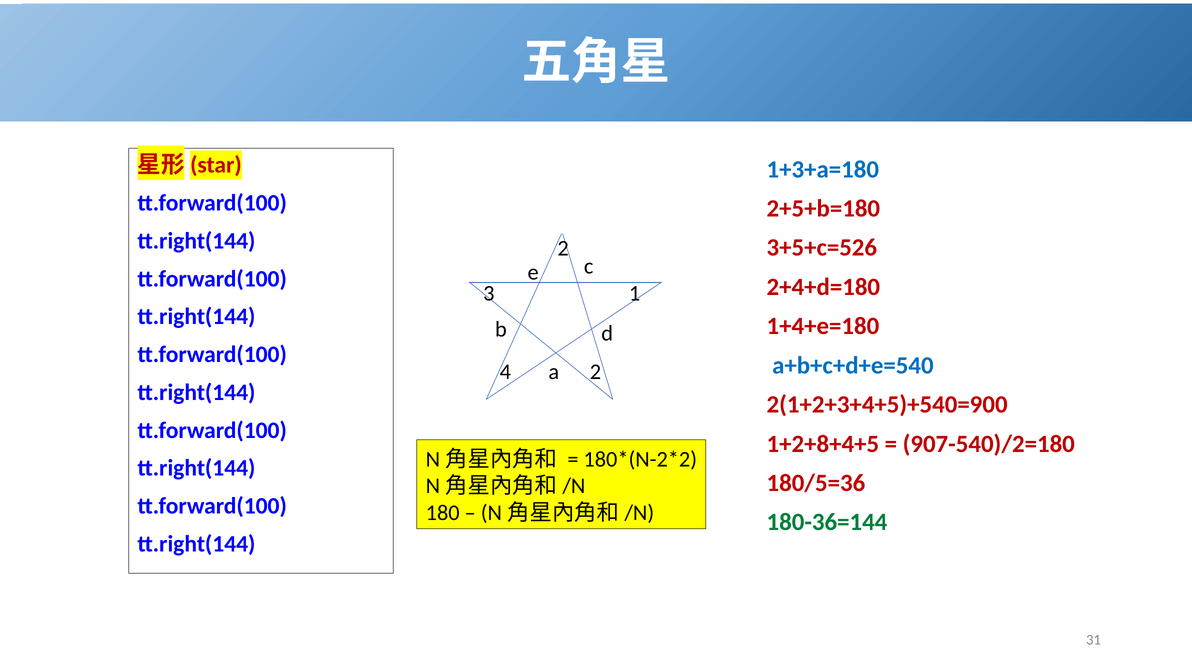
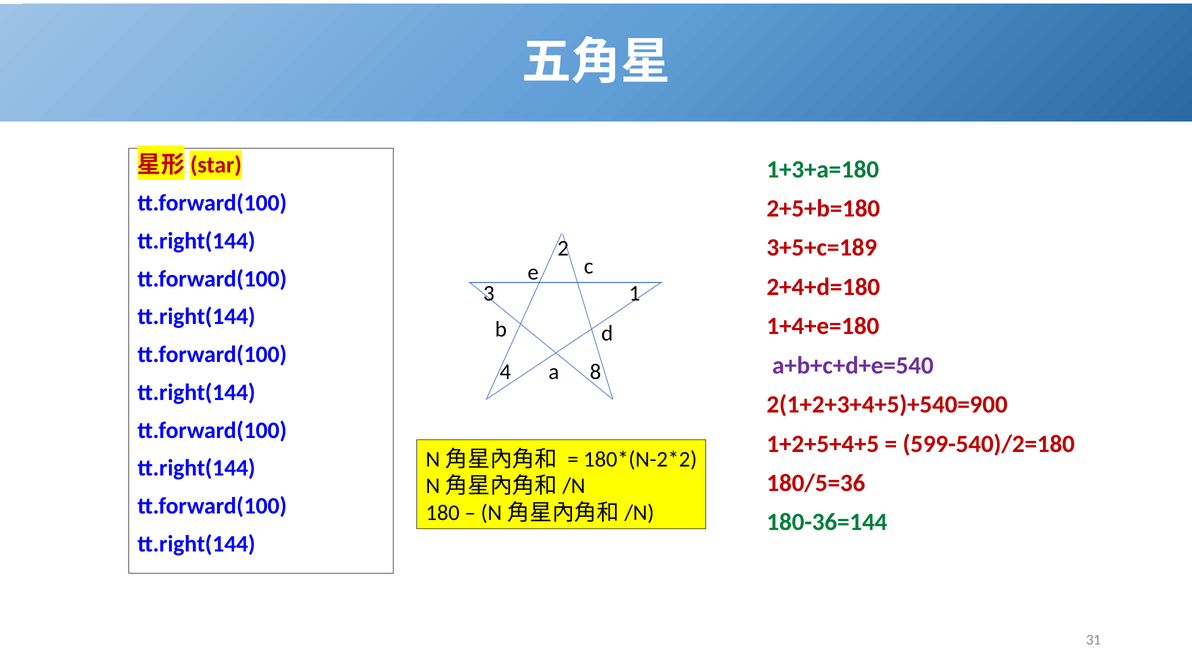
1+3+a=180 colour: blue -> green
3+5+c=526: 3+5+c=526 -> 3+5+c=189
a+b+c+d+e=540 colour: blue -> purple
4 2: 2 -> 8
1+2+8+4+5: 1+2+8+4+5 -> 1+2+5+4+5
907-540)/2=180: 907-540)/2=180 -> 599-540)/2=180
